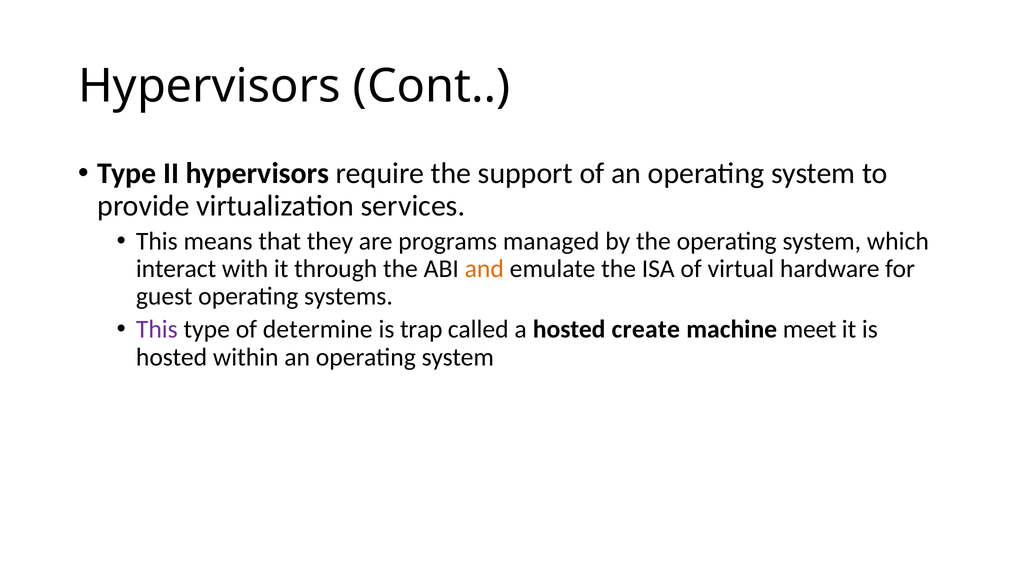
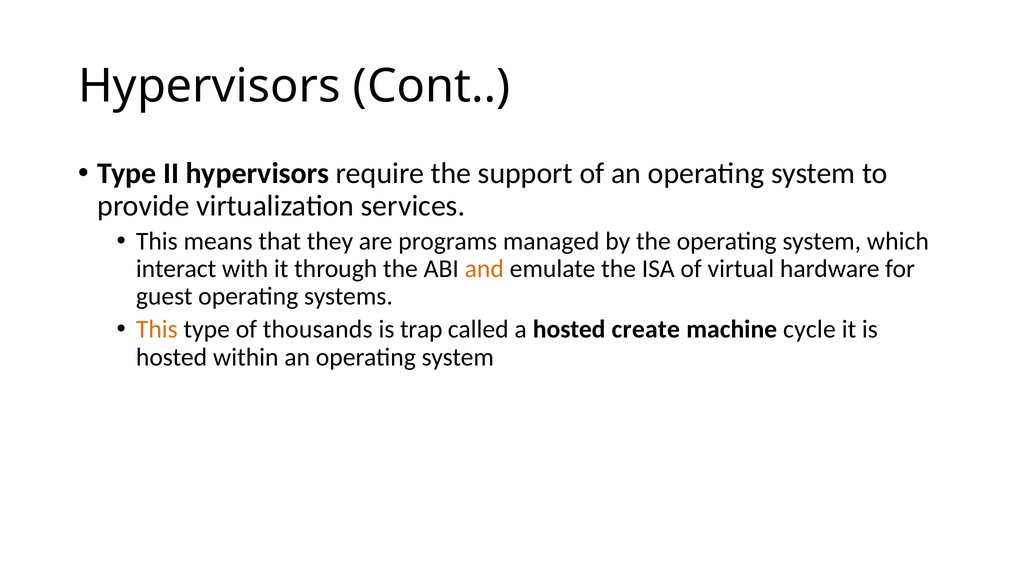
This at (157, 330) colour: purple -> orange
determine: determine -> thousands
meet: meet -> cycle
